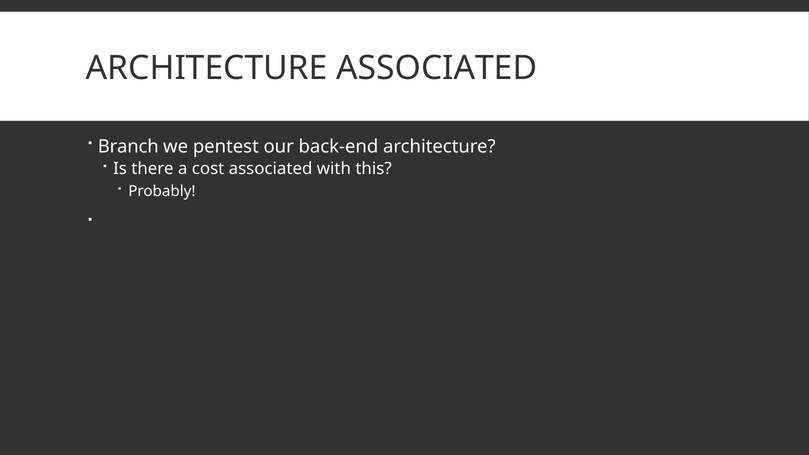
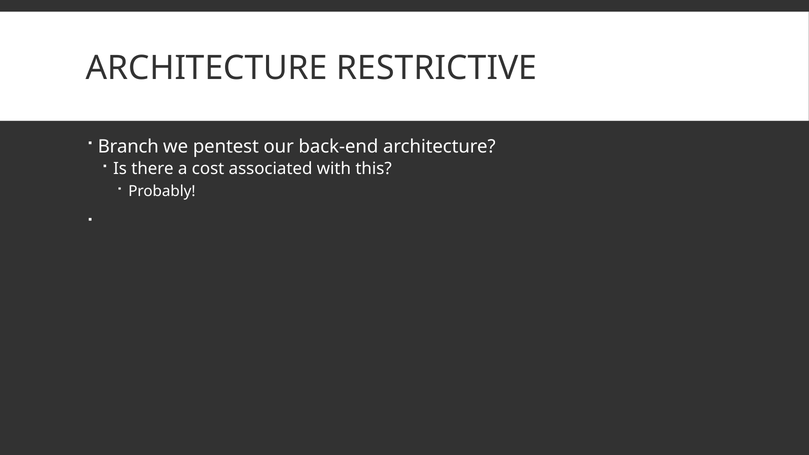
ARCHITECTURE ASSOCIATED: ASSOCIATED -> RESTRICTIVE
